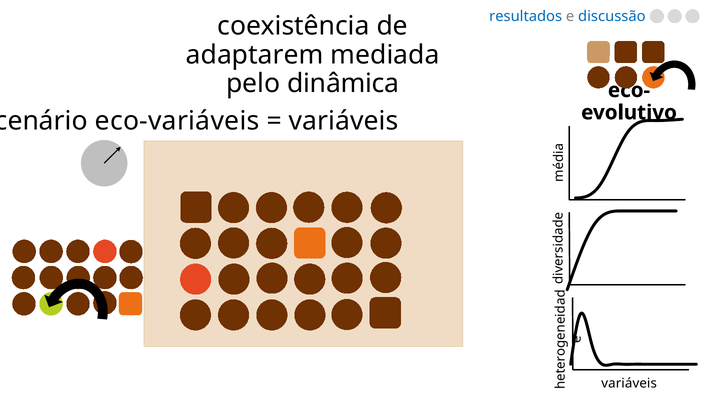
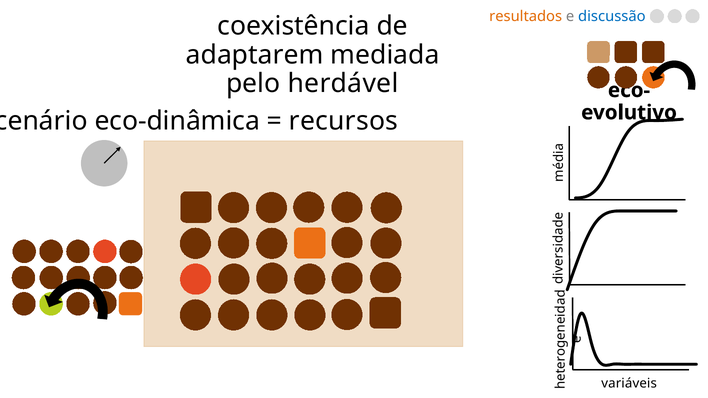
resultados colour: blue -> orange
dinâmica: dinâmica -> herdável
eco-variáveis: eco-variáveis -> eco-dinâmica
variáveis at (344, 121): variáveis -> recursos
